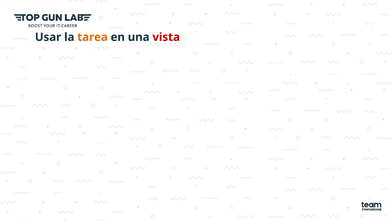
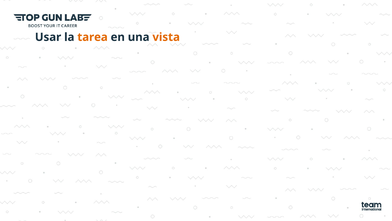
vista colour: red -> orange
